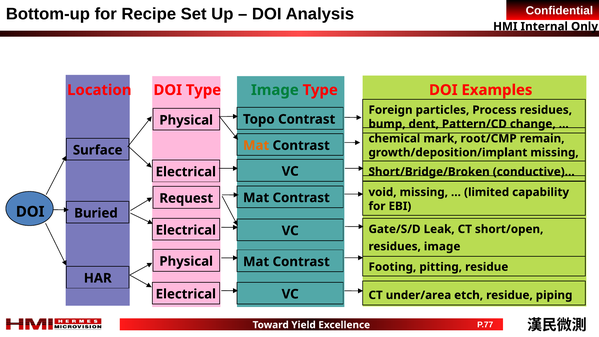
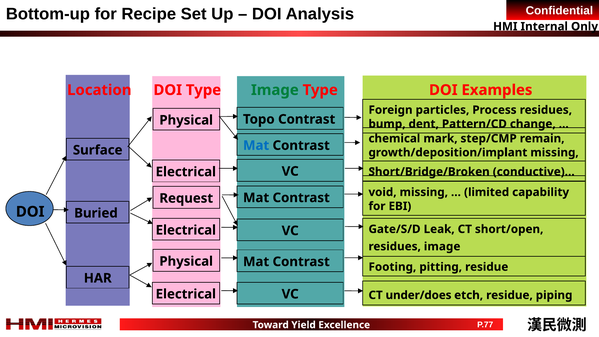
root/CMP: root/CMP -> step/CMP
Mat at (256, 145) colour: orange -> blue
under/area: under/area -> under/does
